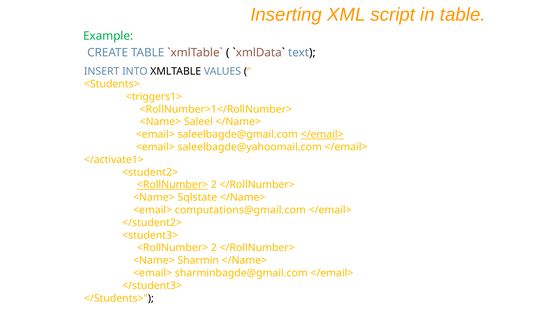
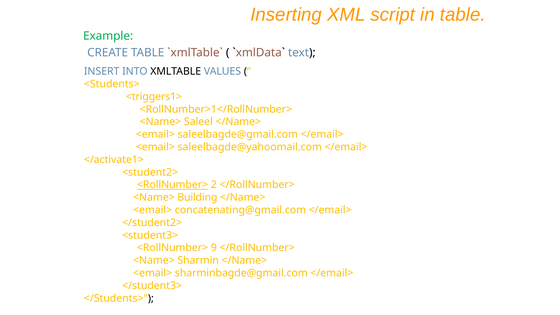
</email> at (322, 134) underline: present -> none
Sqlstate: Sqlstate -> Building
computations@gmail.com: computations@gmail.com -> concatenating@gmail.com
2 at (214, 248): 2 -> 9
